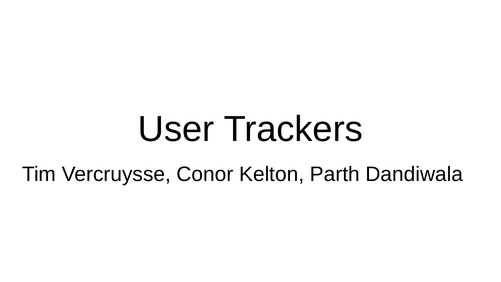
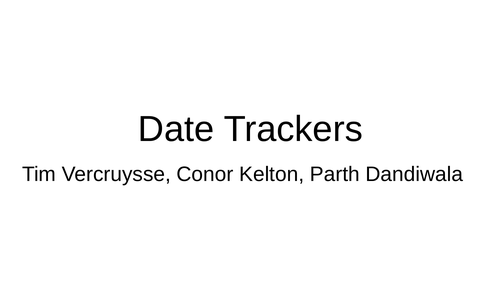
User: User -> Date
